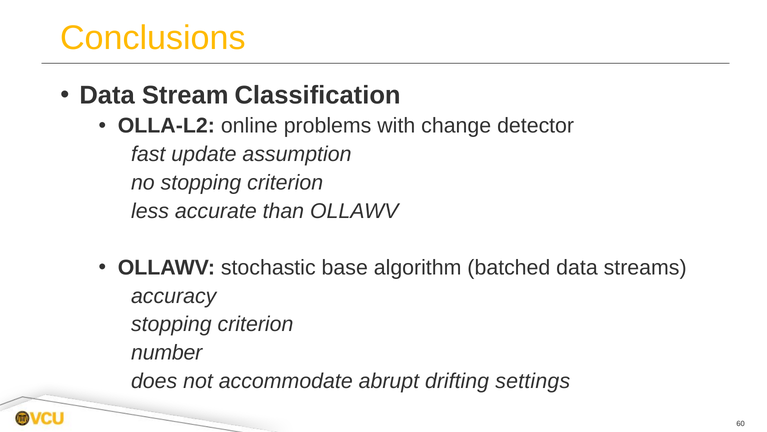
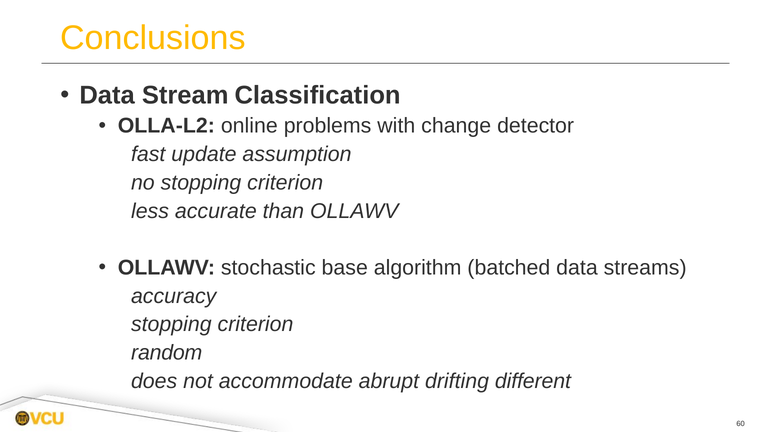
number: number -> random
settings: settings -> different
